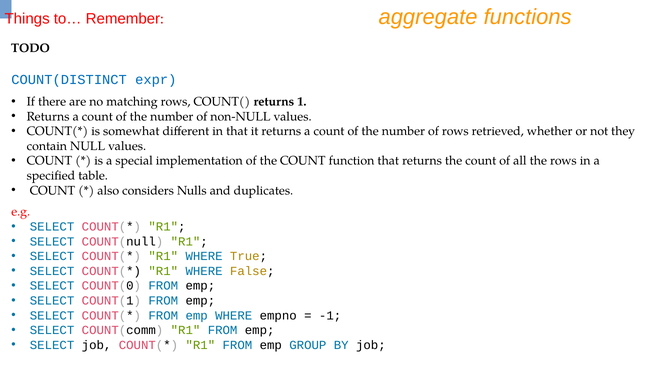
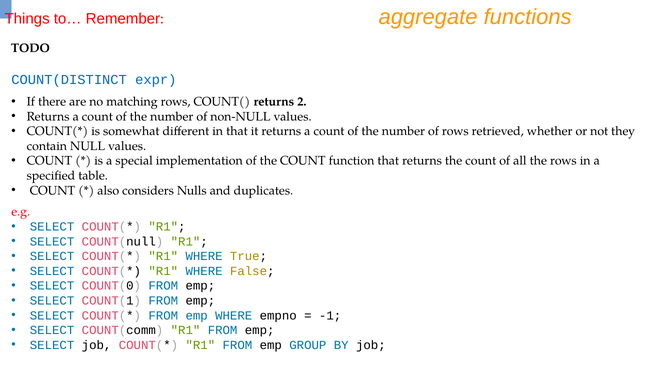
1: 1 -> 2
